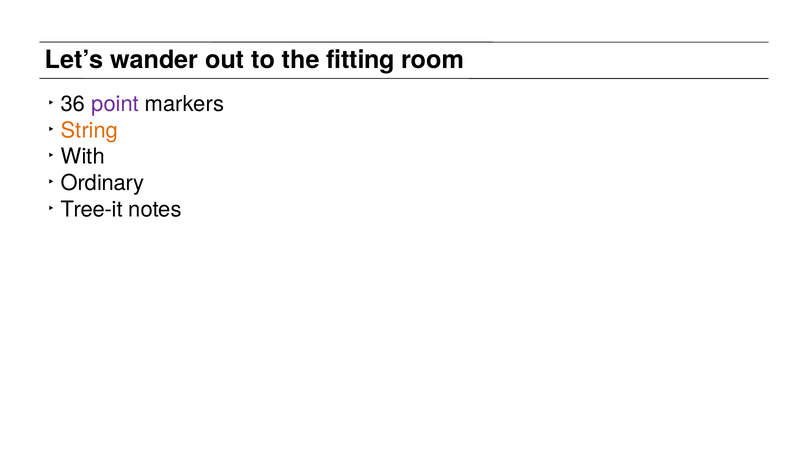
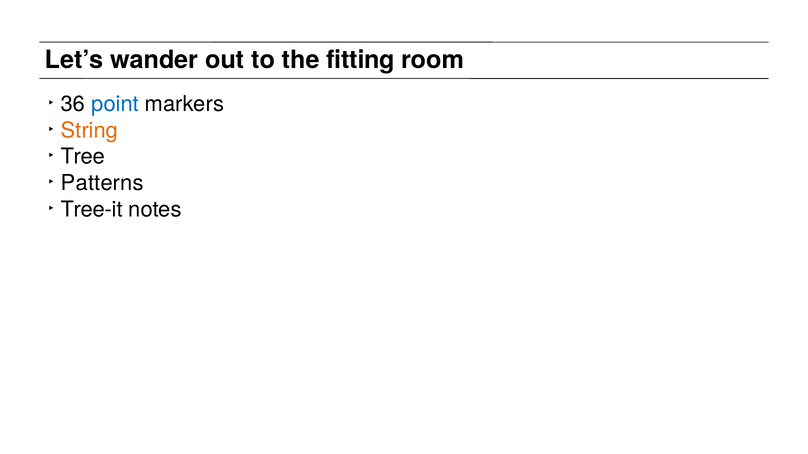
point colour: purple -> blue
With: With -> Tree
Ordinary: Ordinary -> Patterns
